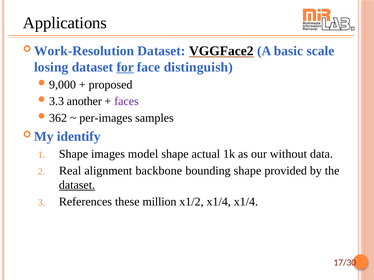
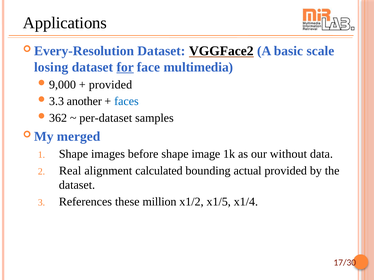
Work-Resolution: Work-Resolution -> Every-Resolution
distinguish: distinguish -> multimedia
proposed at (111, 85): proposed -> provided
faces colour: purple -> blue
per-images: per-images -> per-dataset
identify: identify -> merged
model: model -> before
actual: actual -> image
backbone: backbone -> calculated
bounding shape: shape -> actual
dataset at (77, 185) underline: present -> none
x1/2 x1/4: x1/4 -> x1/5
